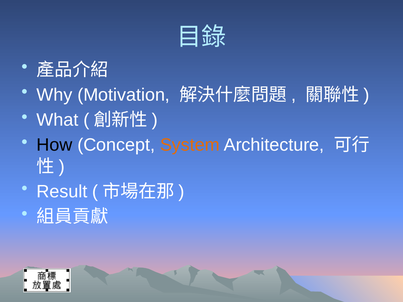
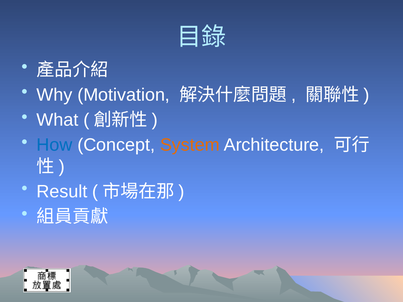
How colour: black -> blue
